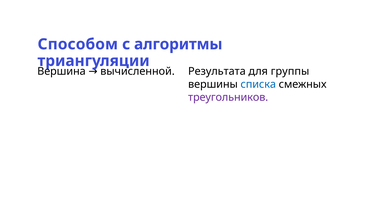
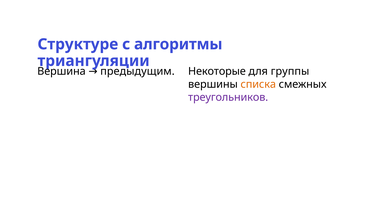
Способом: Способом -> Структуре
Результата: Результата -> Некоторые
вычисленной: вычисленной -> предыдущим
списка colour: blue -> orange
